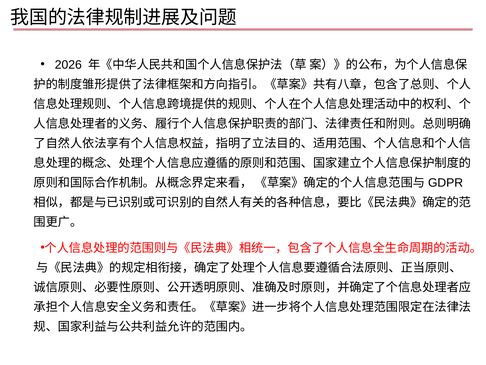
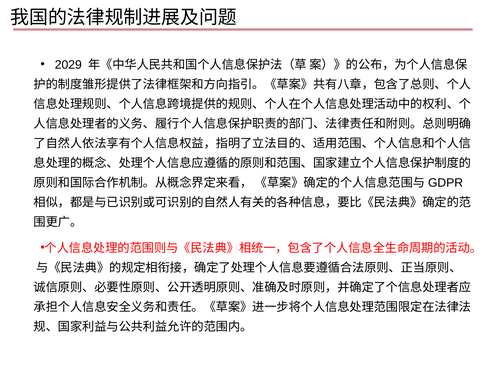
2026: 2026 -> 2029
